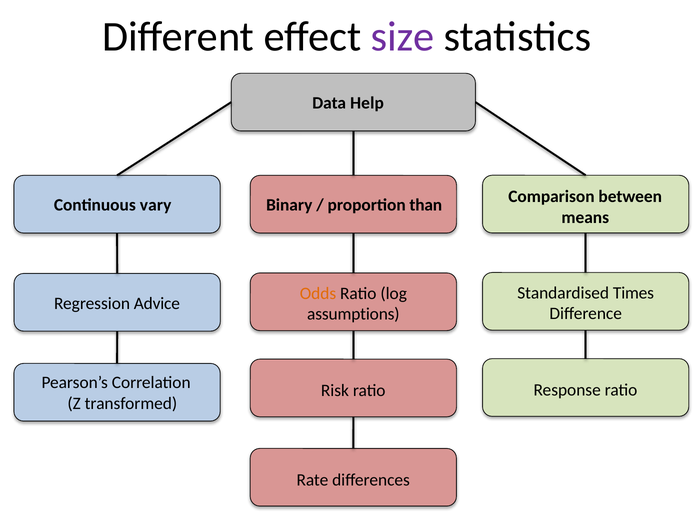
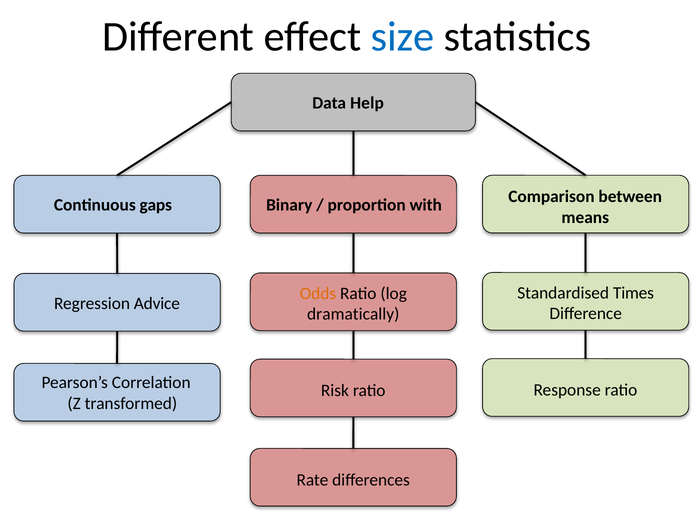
size colour: purple -> blue
vary: vary -> gaps
than: than -> with
assumptions: assumptions -> dramatically
